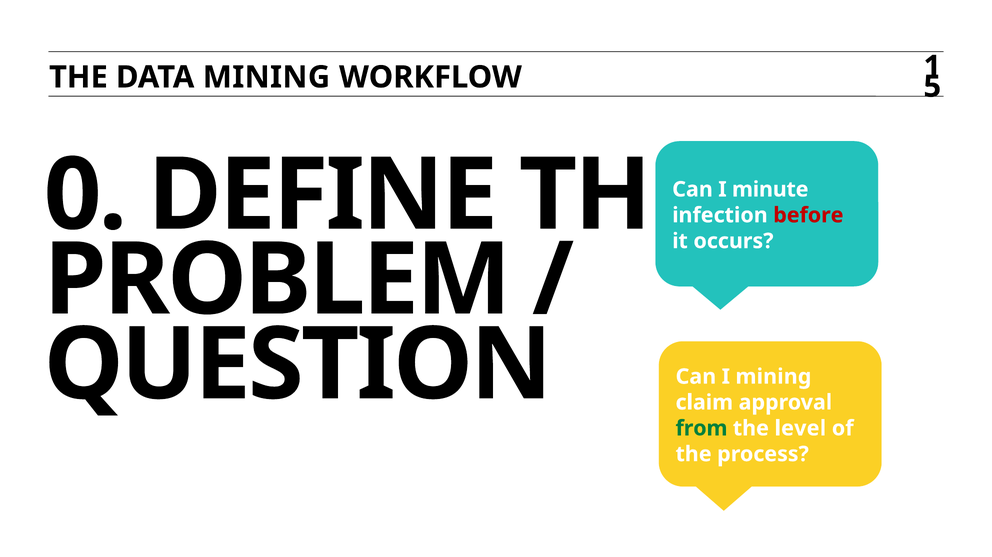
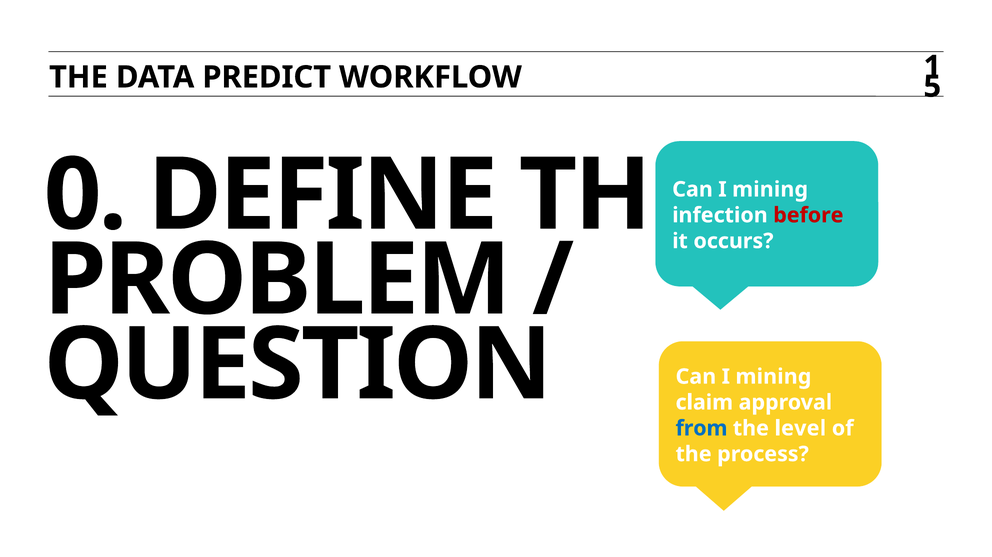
DATA MINING: MINING -> PREDICT
minute at (770, 189): minute -> mining
from colour: green -> blue
